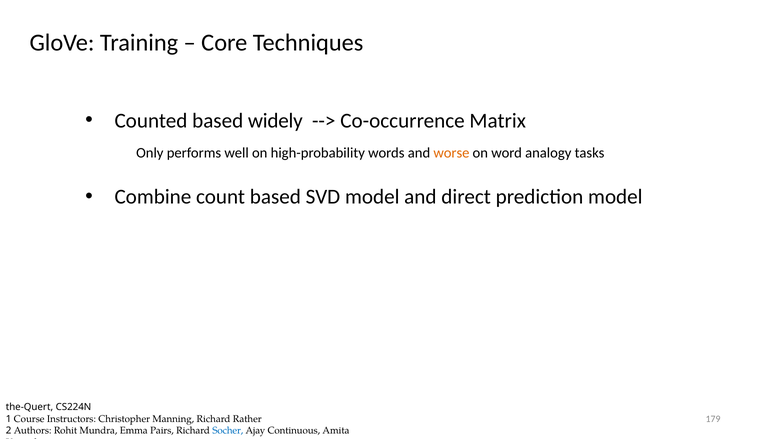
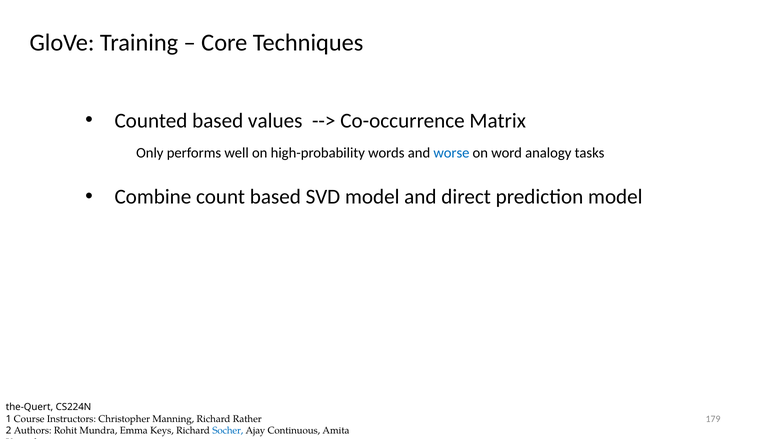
widely: widely -> values
worse colour: orange -> blue
Pairs: Pairs -> Keys
